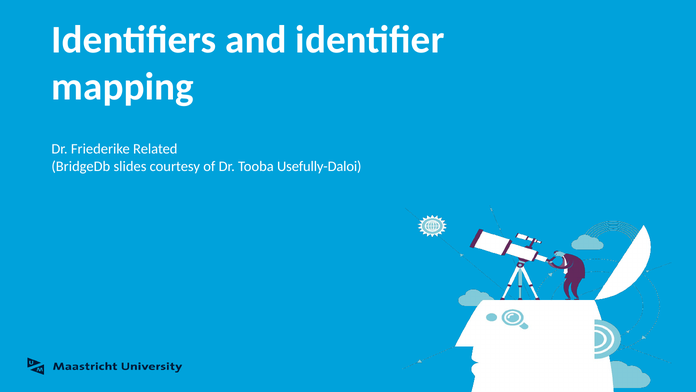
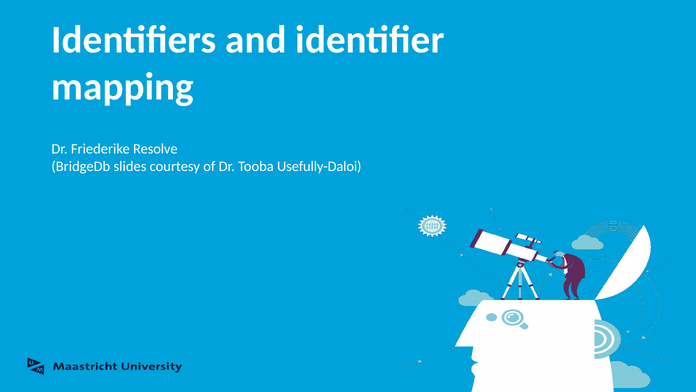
Related: Related -> Resolve
